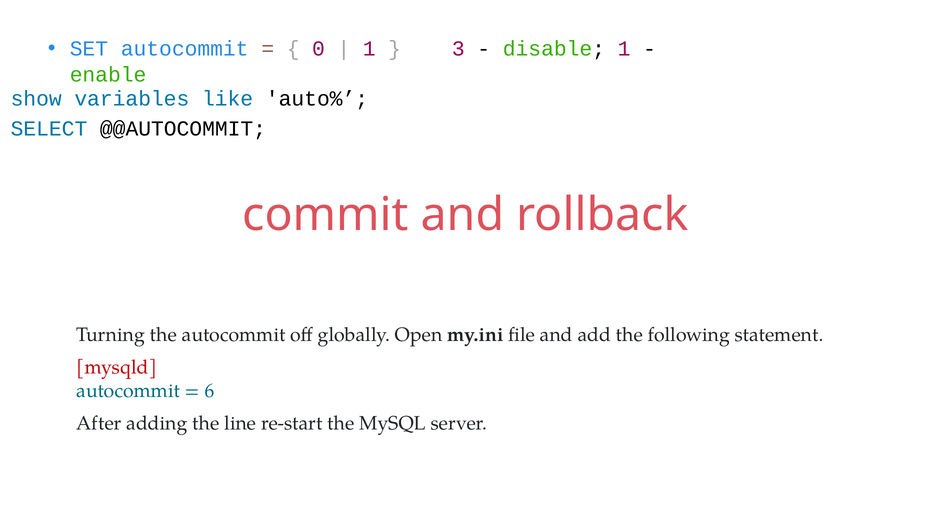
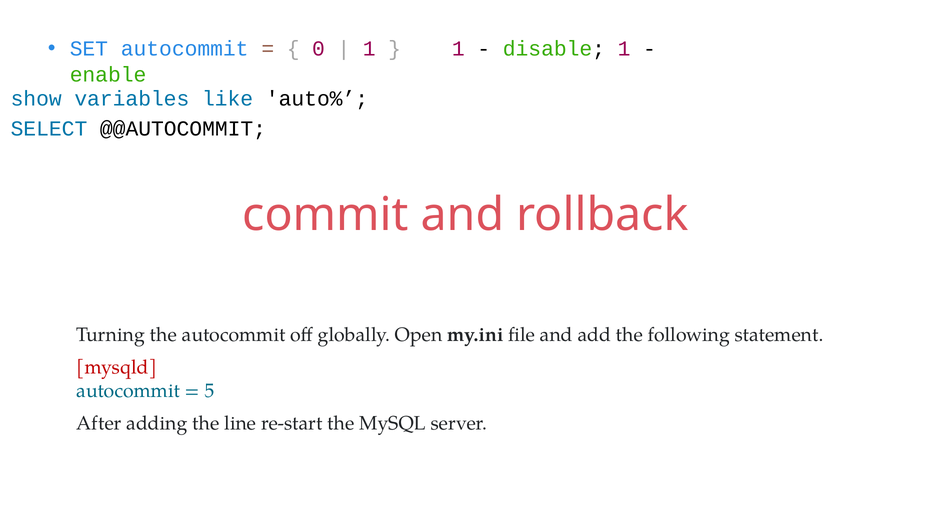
3 at (458, 49): 3 -> 1
6: 6 -> 5
